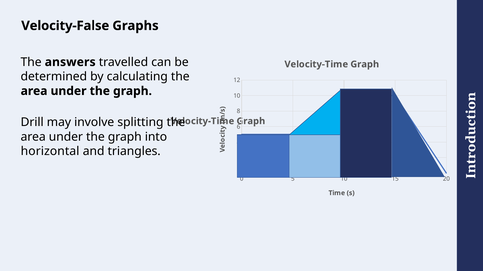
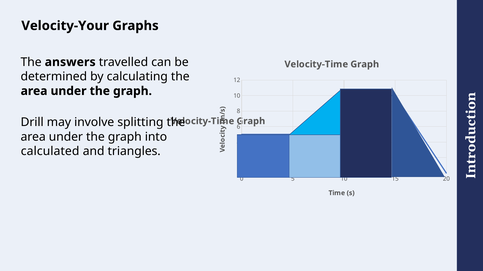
Velocity-False: Velocity-False -> Velocity-Your
horizontal: horizontal -> calculated
